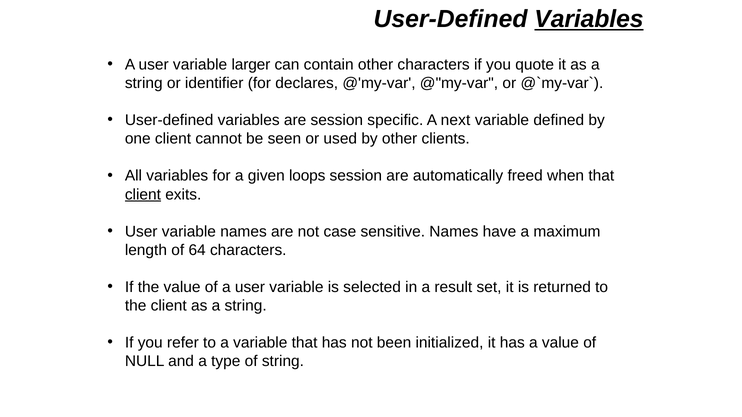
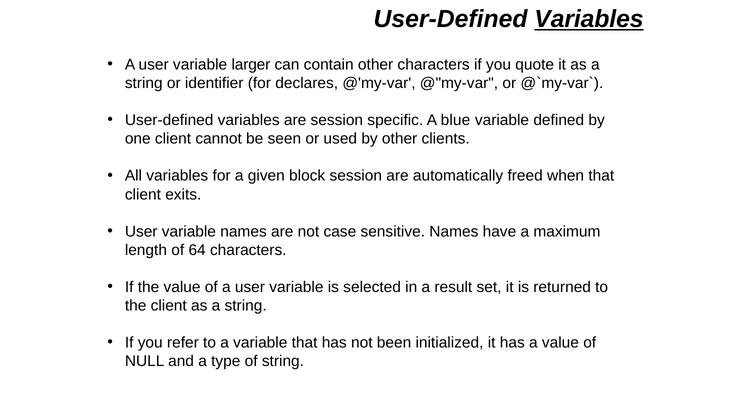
next: next -> blue
loops: loops -> block
client at (143, 195) underline: present -> none
